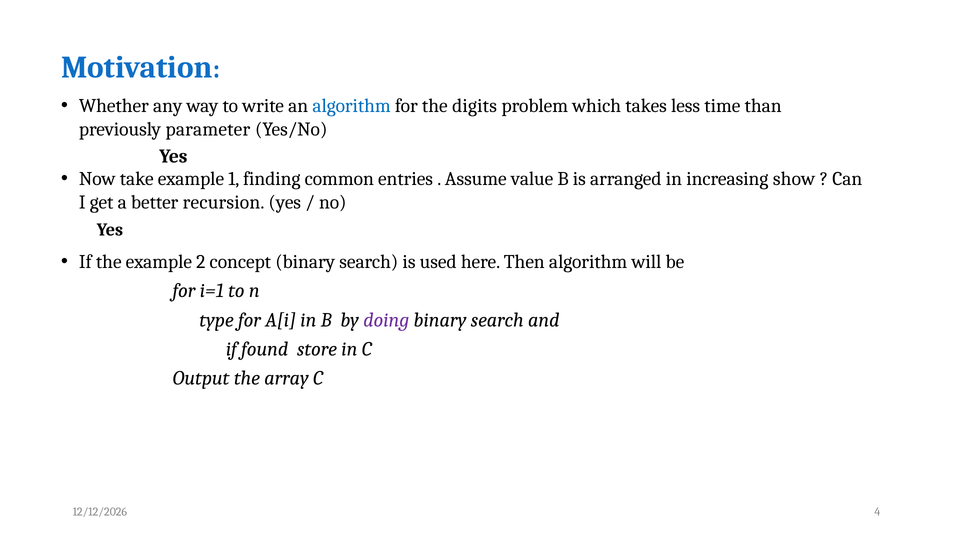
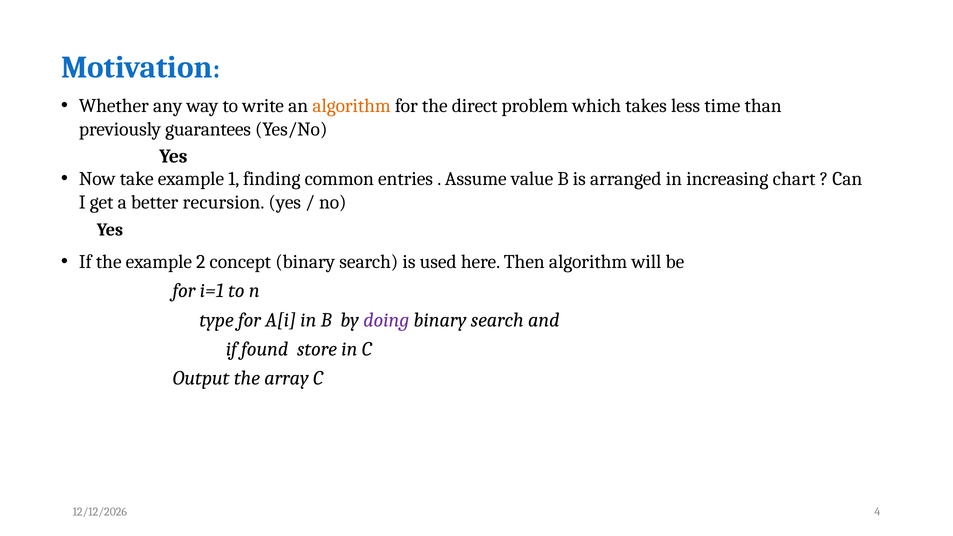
algorithm at (352, 106) colour: blue -> orange
digits: digits -> direct
parameter: parameter -> guarantees
show: show -> chart
